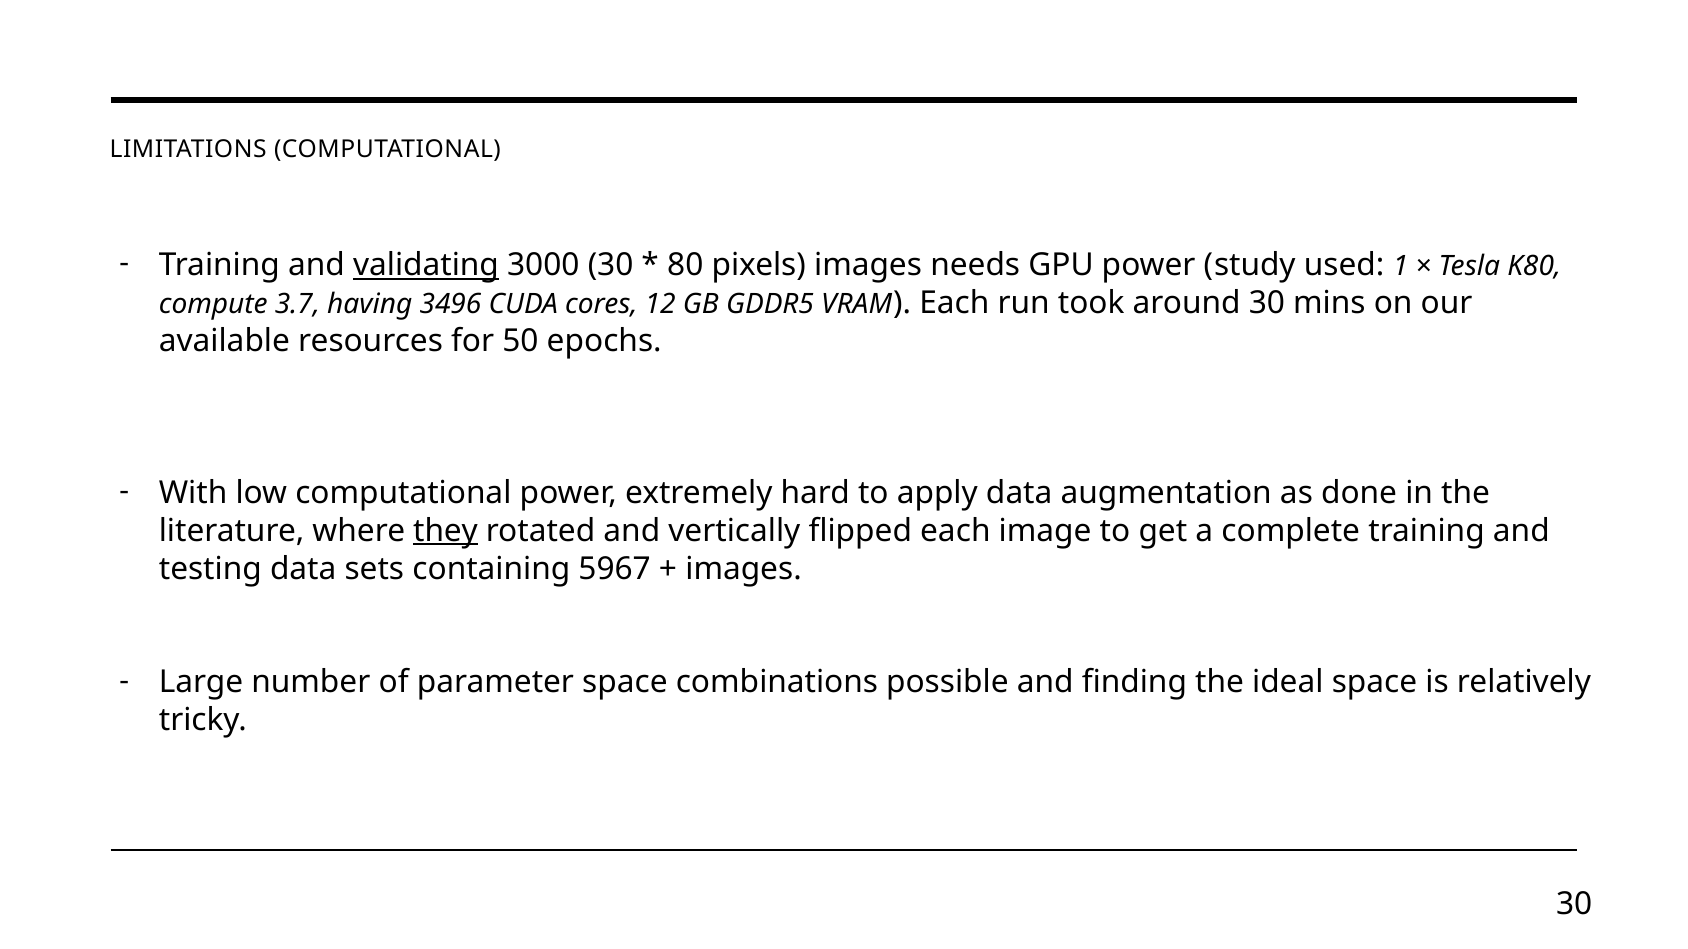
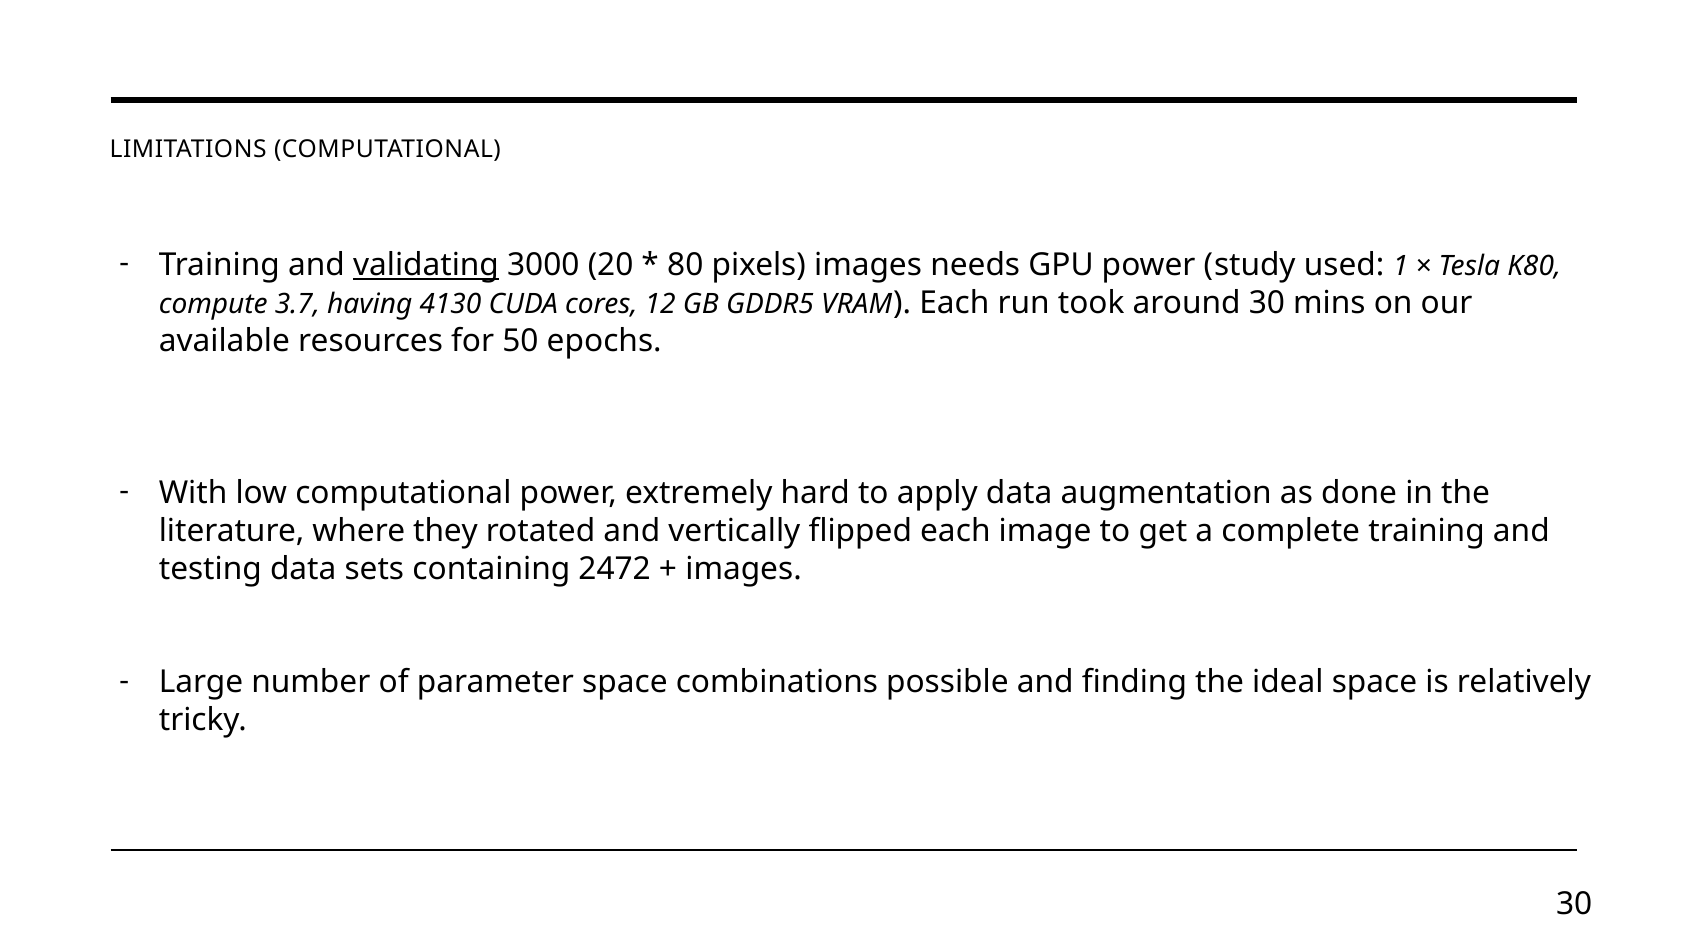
3000 30: 30 -> 20
3496: 3496 -> 4130
they underline: present -> none
5967: 5967 -> 2472
